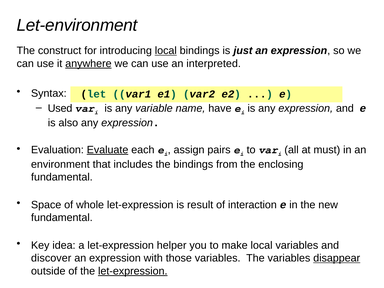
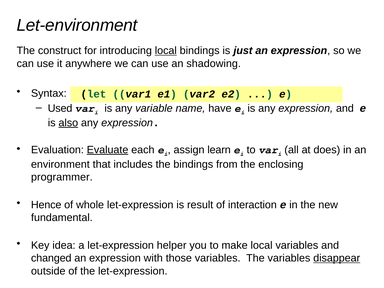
anywhere underline: present -> none
interpreted: interpreted -> shadowing
also underline: none -> present
pairs: pairs -> learn
must: must -> does
fundamental at (62, 177): fundamental -> programmer
Space: Space -> Hence
discover: discover -> changed
let-expression at (133, 271) underline: present -> none
